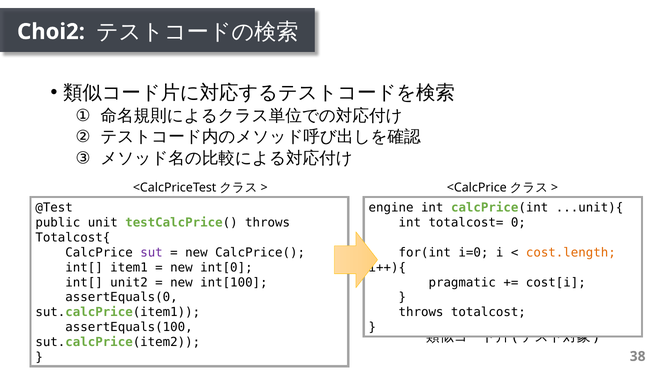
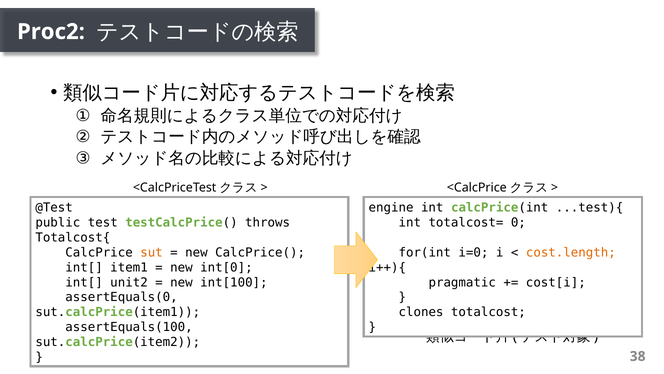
Choi2: Choi2 -> Proc2
...unit){: ...unit){ -> ...test){
unit: unit -> test
sut colour: purple -> orange
throws at (421, 312): throws -> clones
